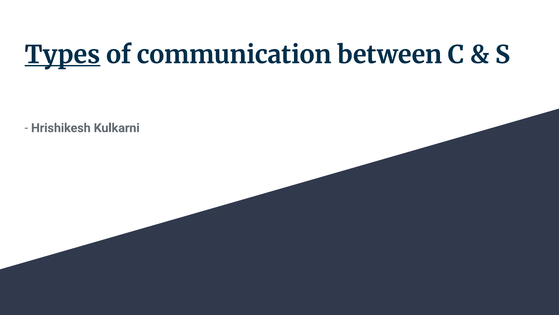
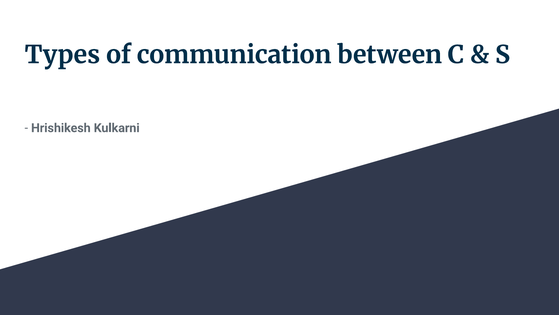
Types underline: present -> none
